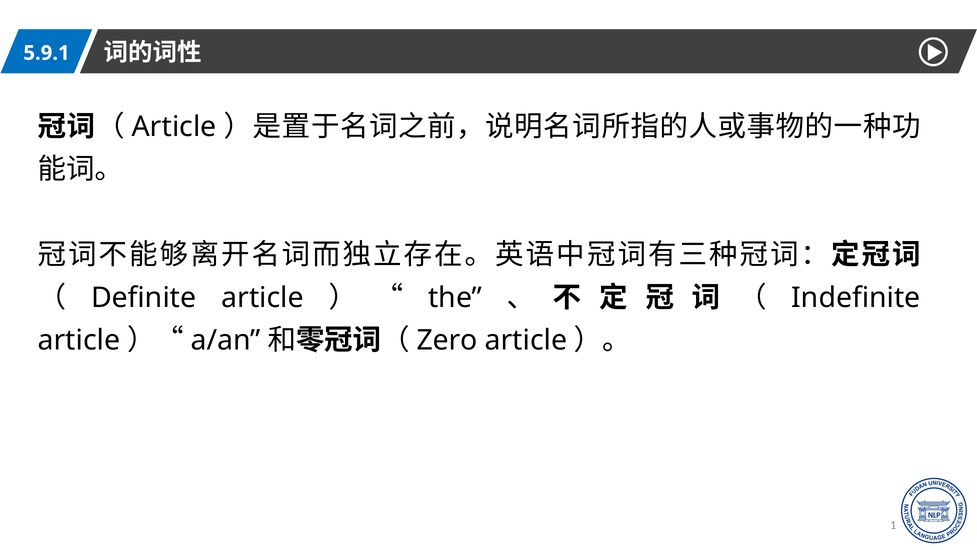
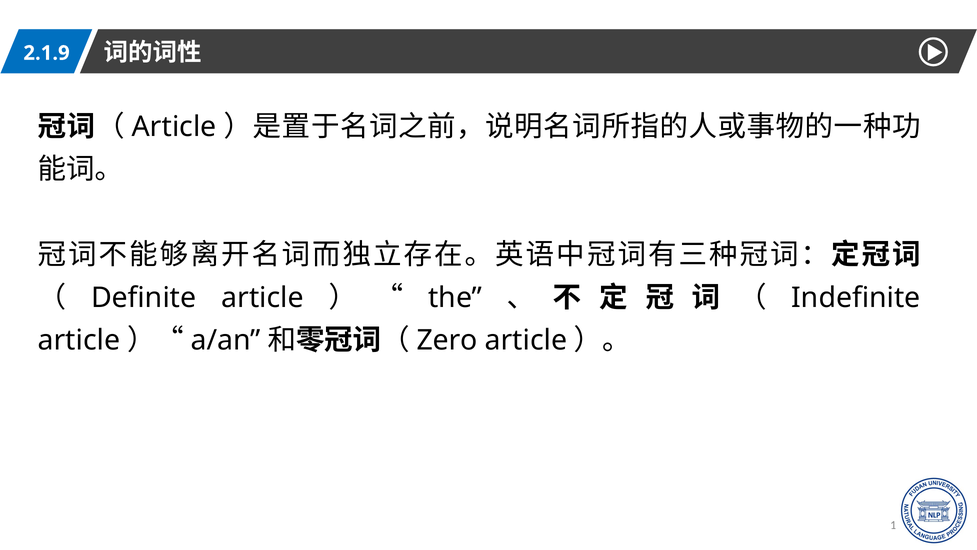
5.9.1: 5.9.1 -> 2.1.9
